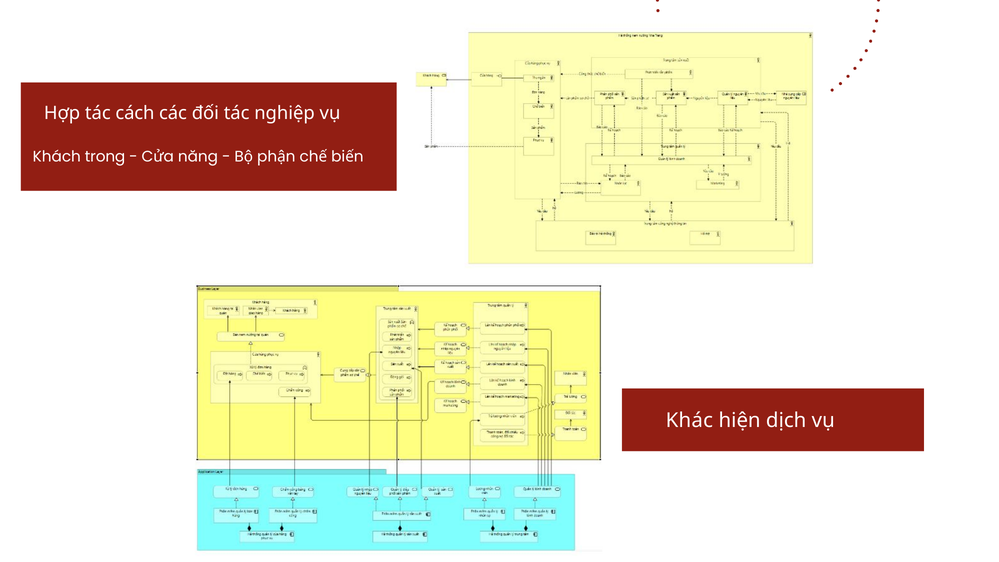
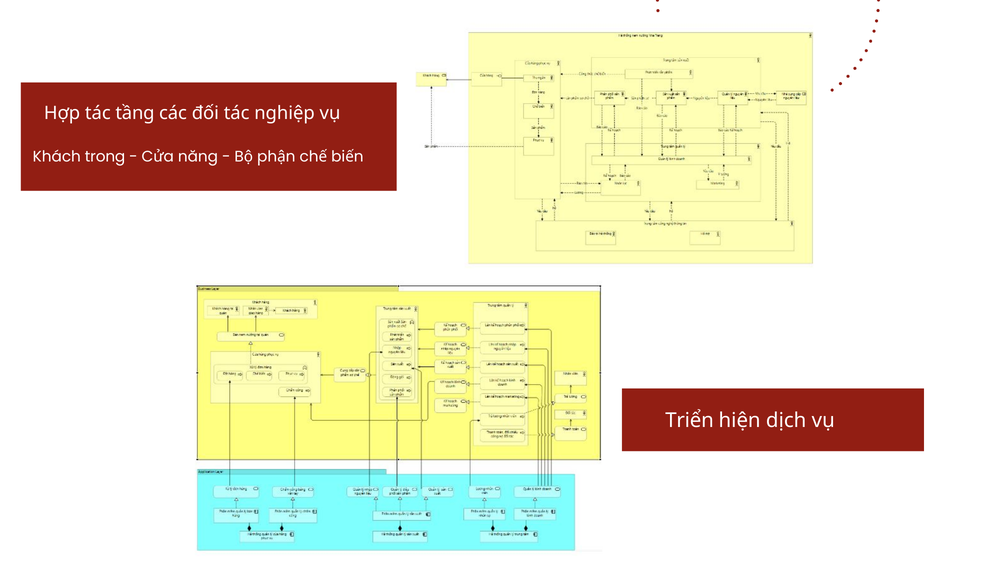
cách: cách -> tầng
Khác: Khác -> Triển
